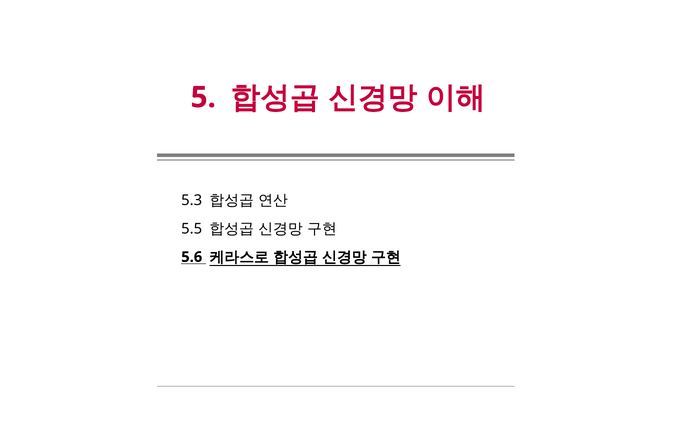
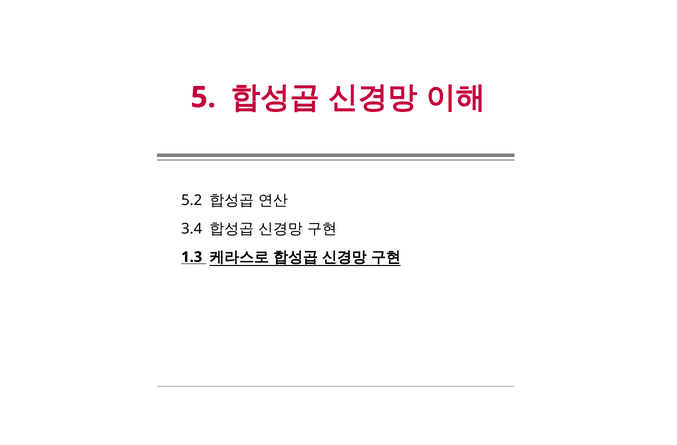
5.3: 5.3 -> 5.2
5.5: 5.5 -> 3.4
5.6: 5.6 -> 1.3
